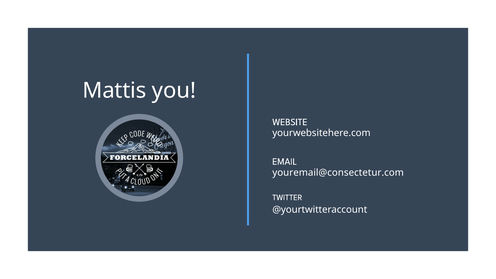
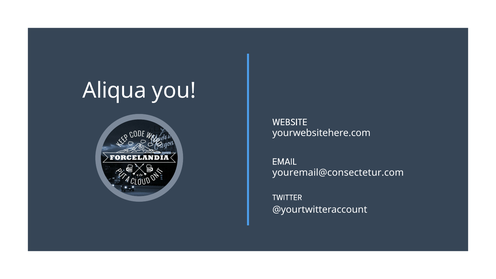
Mattis: Mattis -> Aliqua
